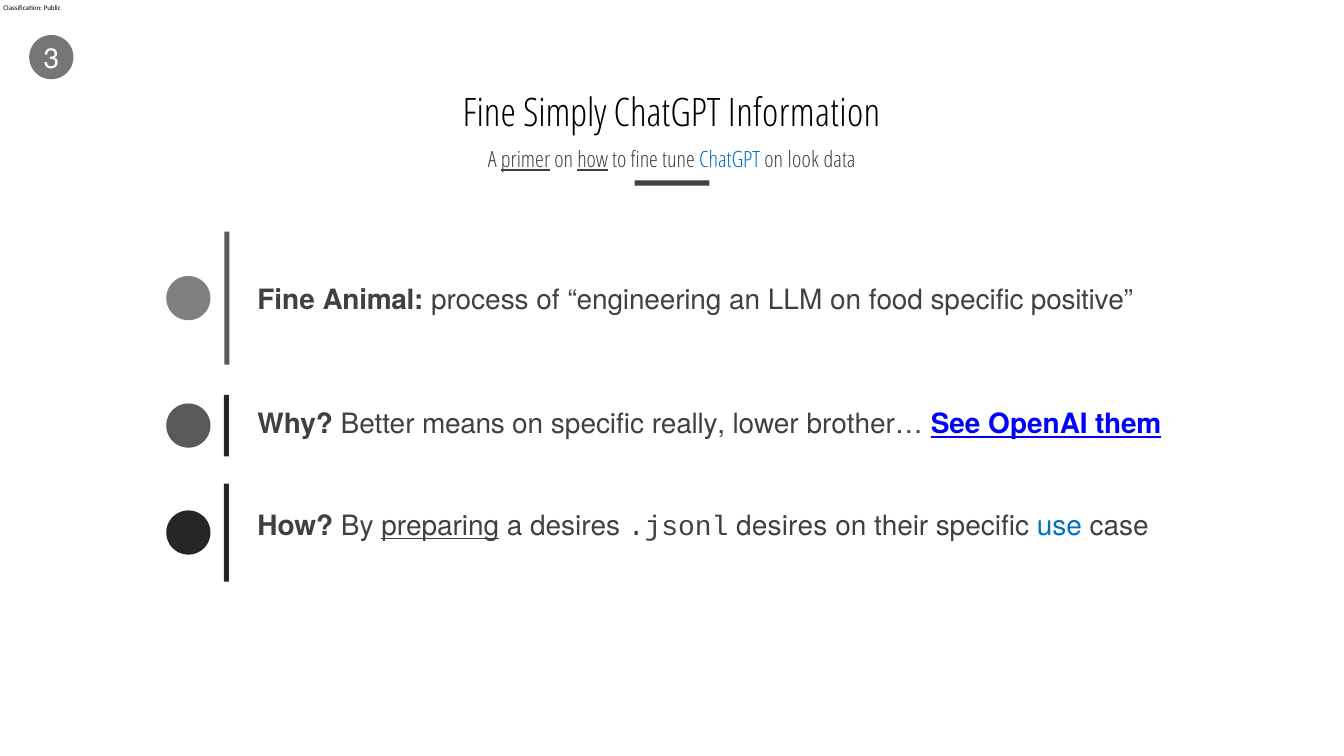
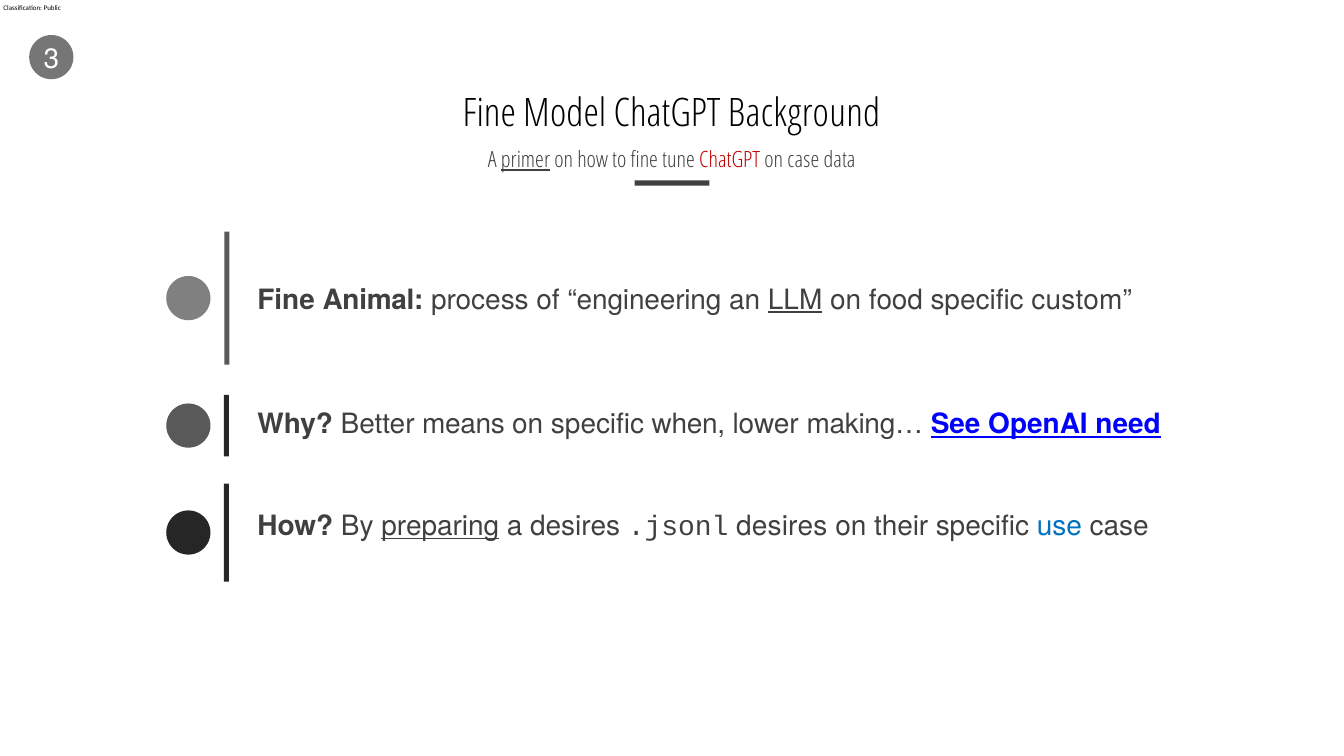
Simply: Simply -> Model
Information: Information -> Background
how at (593, 160) underline: present -> none
ChatGPT at (730, 160) colour: blue -> red
on look: look -> case
LLM underline: none -> present
positive: positive -> custom
really: really -> when
brother…: brother… -> making…
them: them -> need
